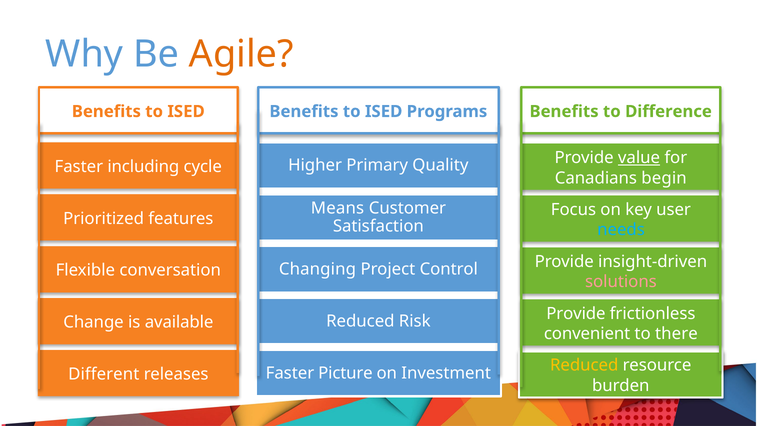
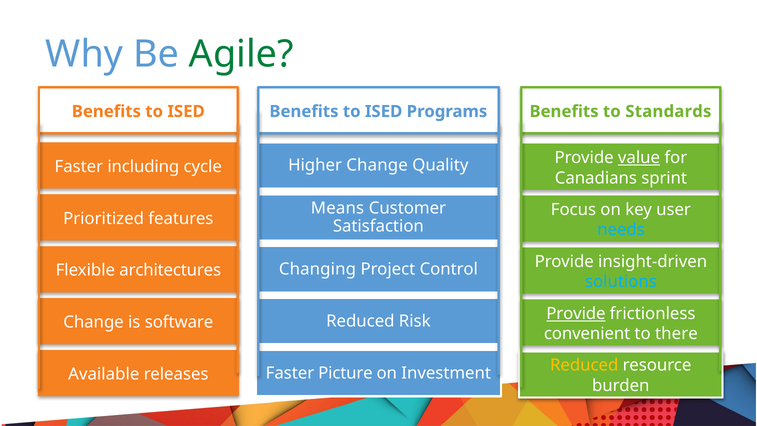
Agile colour: orange -> green
Difference: Difference -> Standards
Higher Primary: Primary -> Change
begin: begin -> sprint
conversation: conversation -> architectures
solutions colour: pink -> light blue
Provide at (576, 313) underline: none -> present
available: available -> software
Different: Different -> Available
